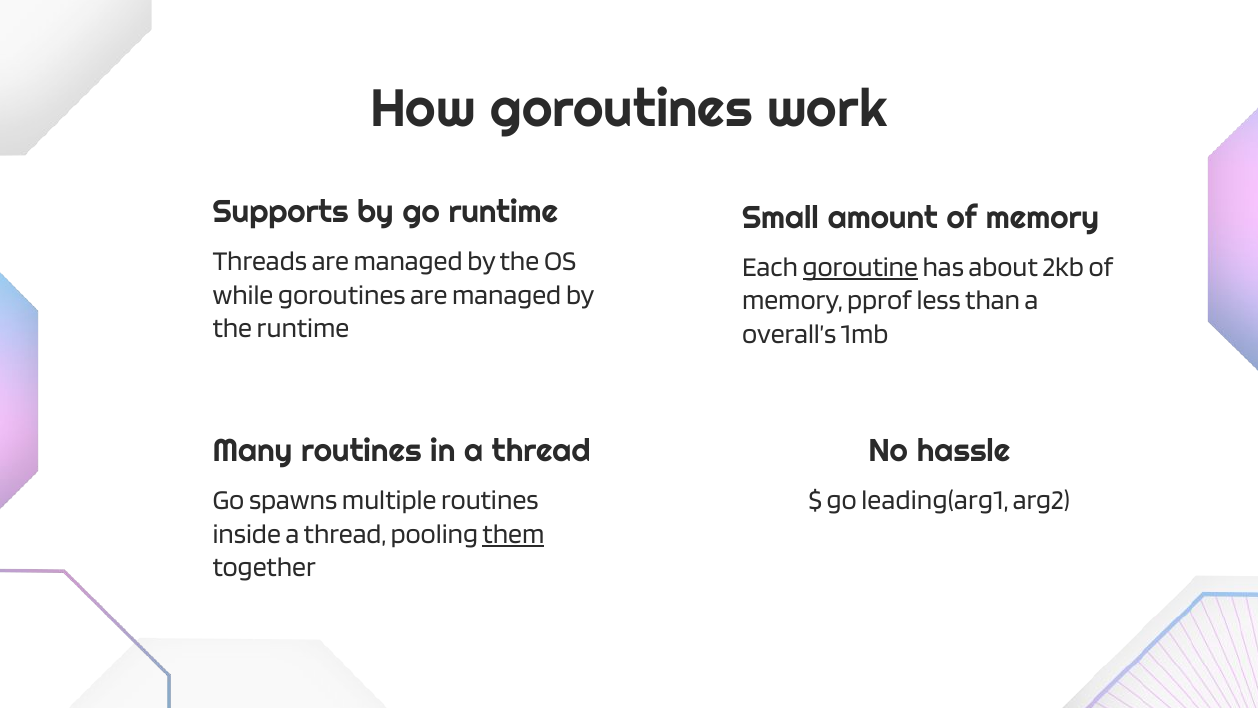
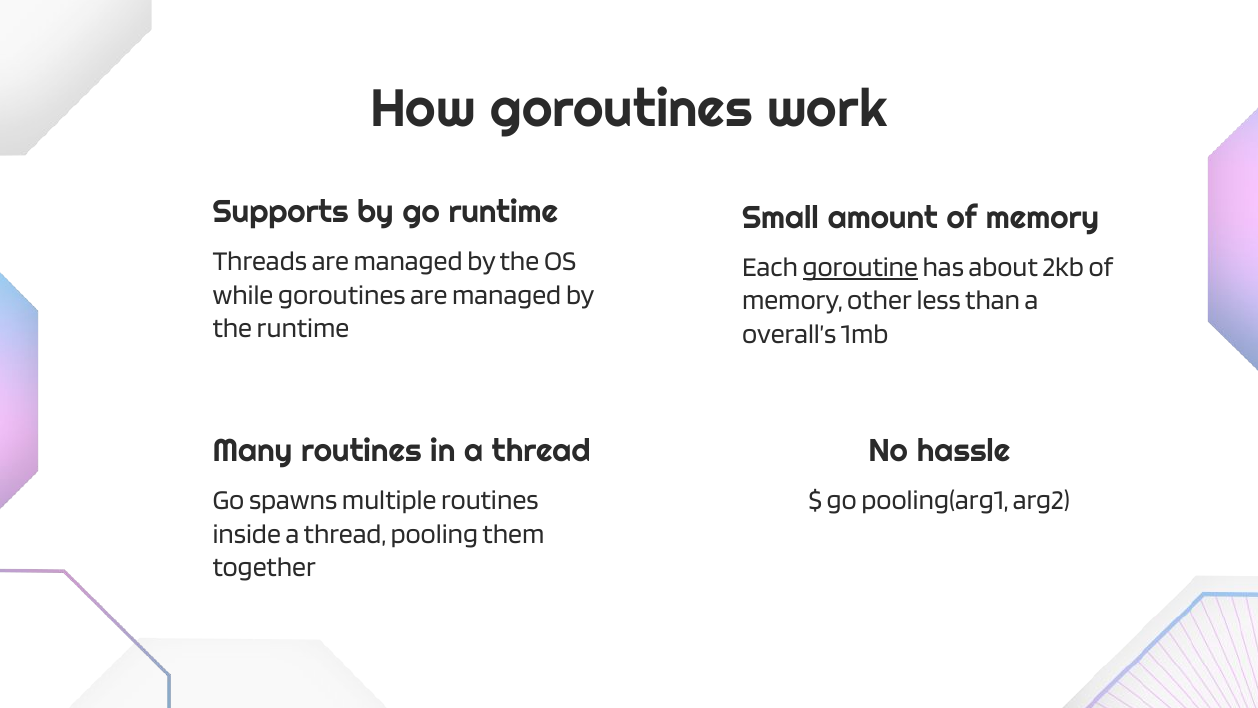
pprof: pprof -> other
leading(arg1: leading(arg1 -> pooling(arg1
them underline: present -> none
